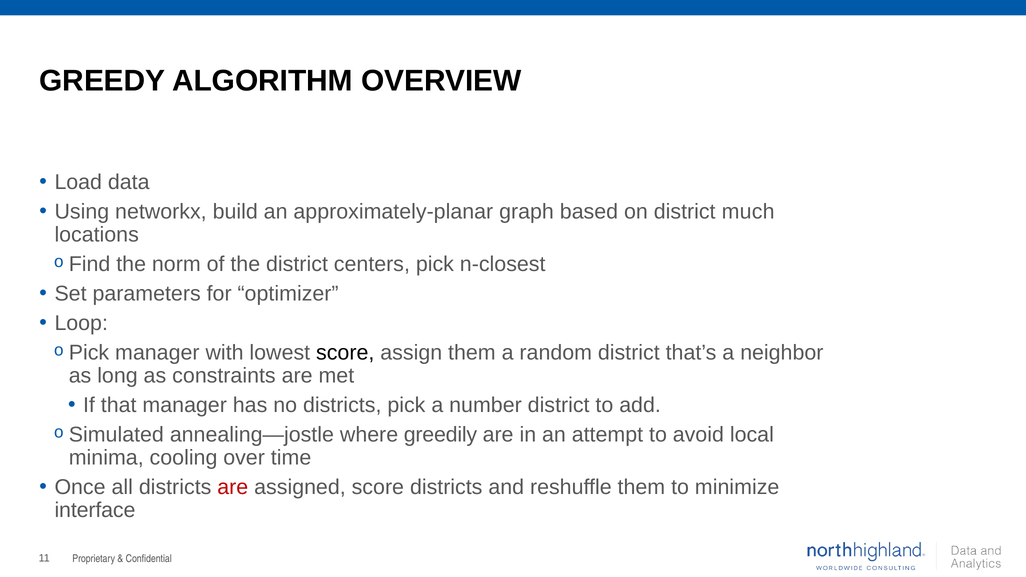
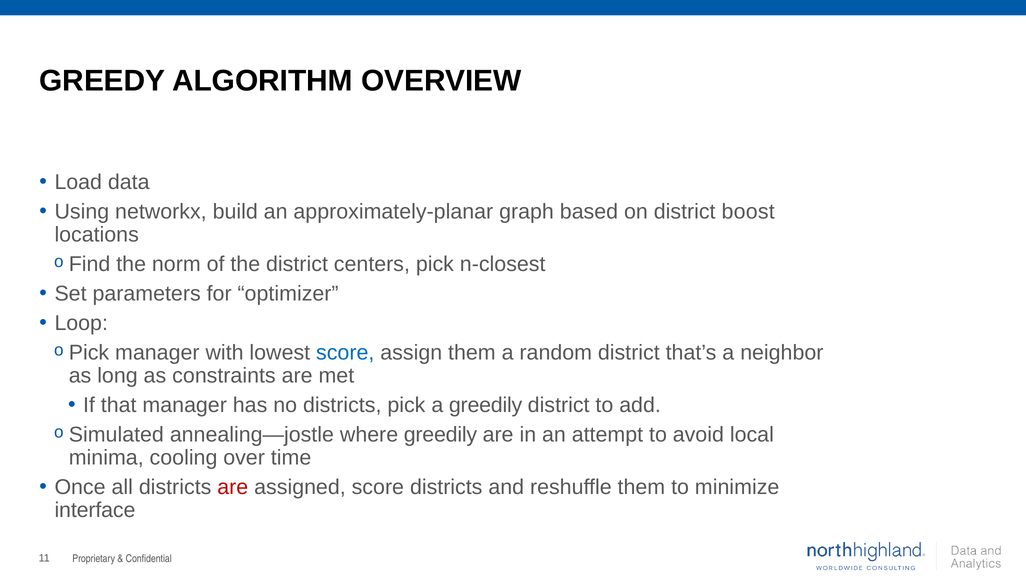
much: much -> boost
score at (345, 353) colour: black -> blue
a number: number -> greedily
